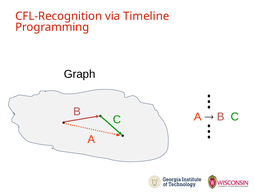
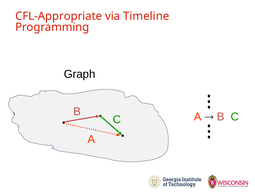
CFL-Recognition: CFL-Recognition -> CFL-Appropriate
